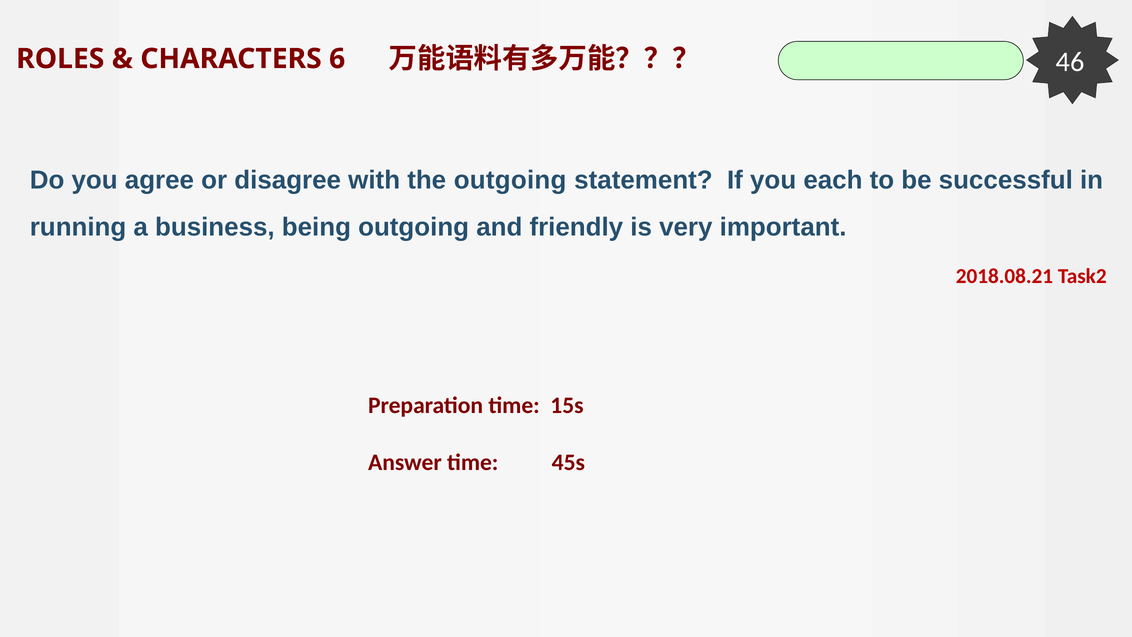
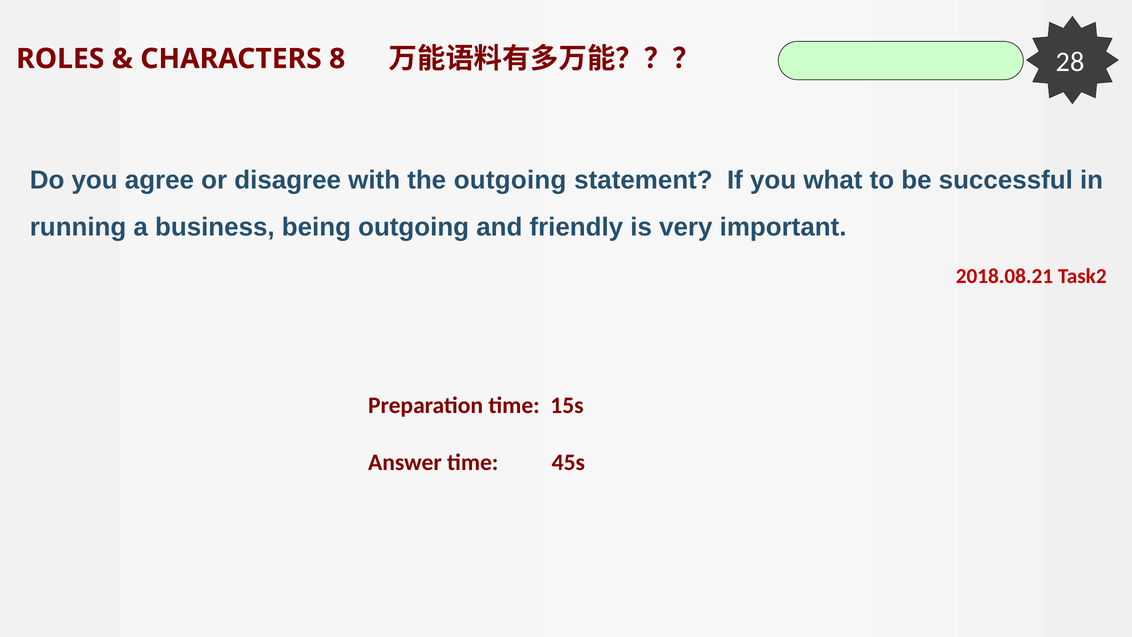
6: 6 -> 8
46: 46 -> 28
each: each -> what
